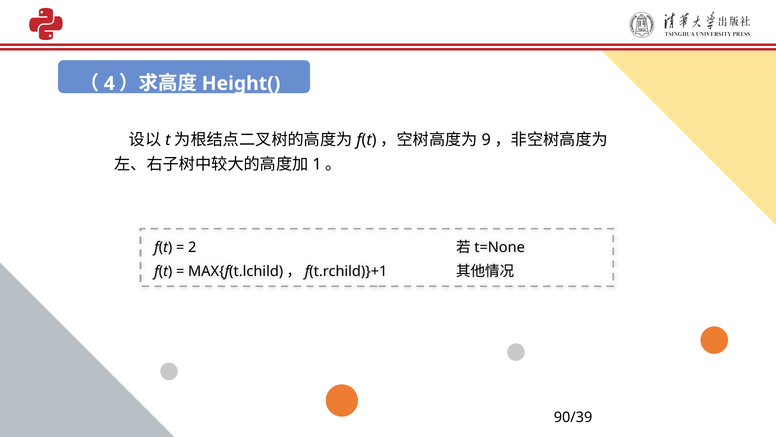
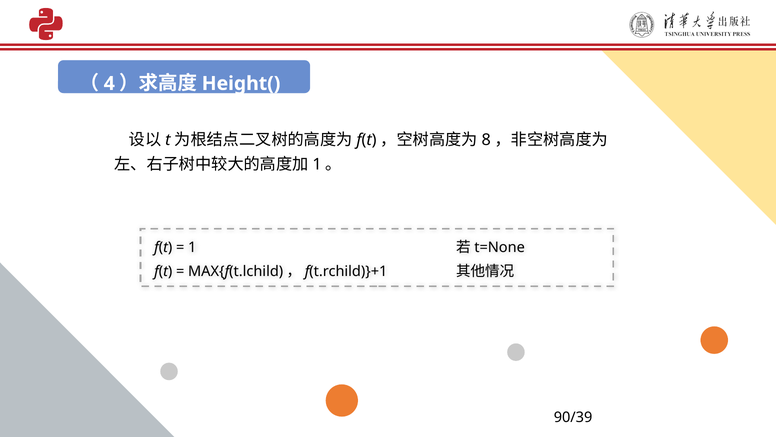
9: 9 -> 8
2 at (192, 247): 2 -> 1
